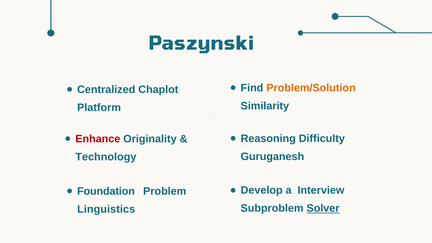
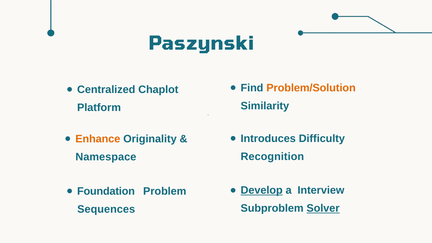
Reasoning: Reasoning -> Introduces
Enhance colour: red -> orange
Guruganesh: Guruganesh -> Recognition
Technology: Technology -> Namespace
Develop underline: none -> present
Linguistics: Linguistics -> Sequences
